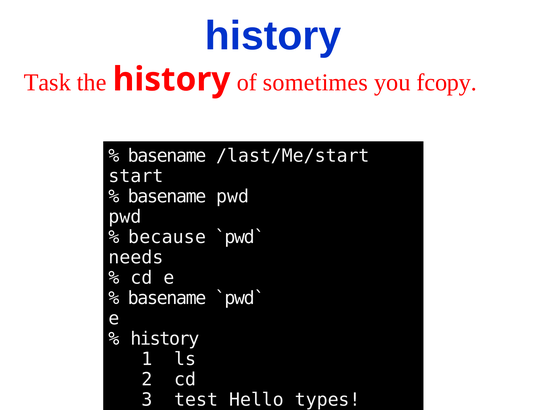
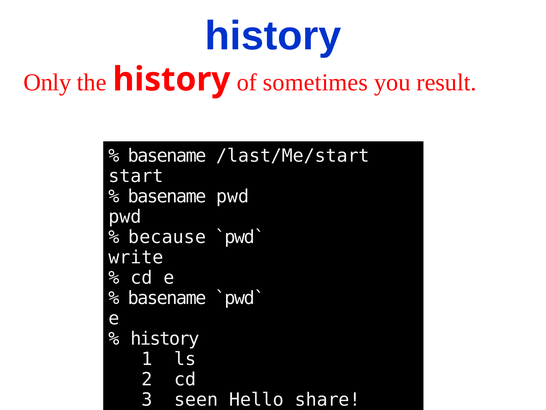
Task: Task -> Only
fcopy: fcopy -> result
needs: needs -> write
test: test -> seen
types: types -> share
